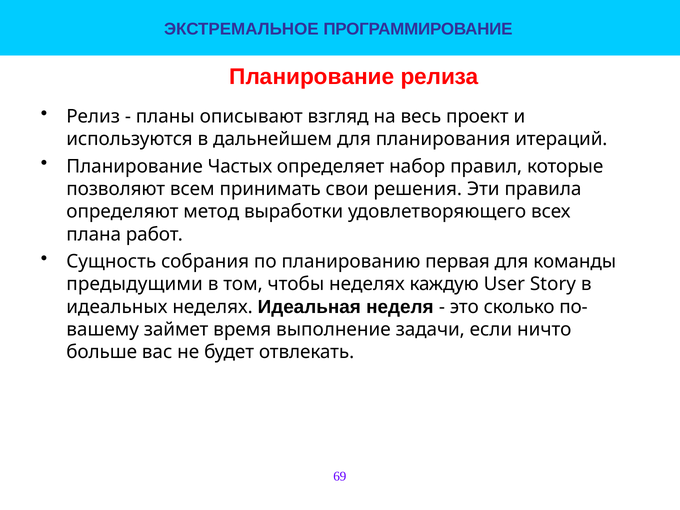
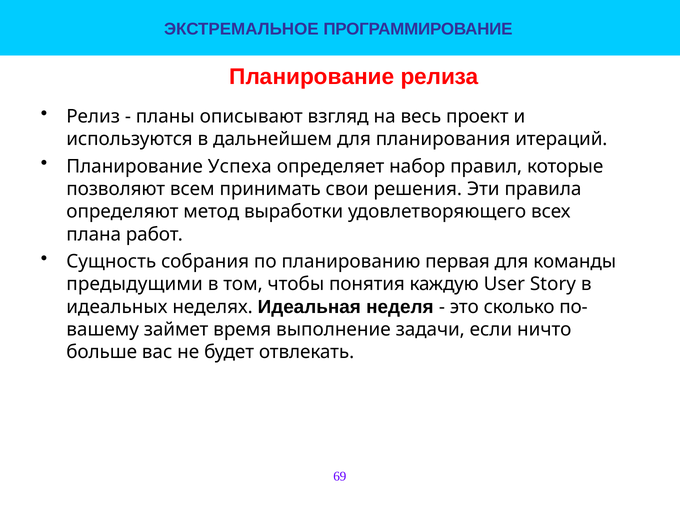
Частых: Частых -> Успеха
чтобы неделях: неделях -> понятия
